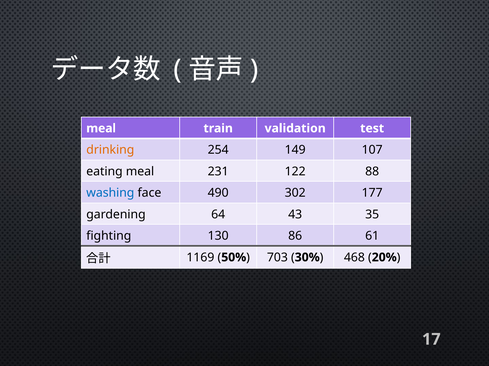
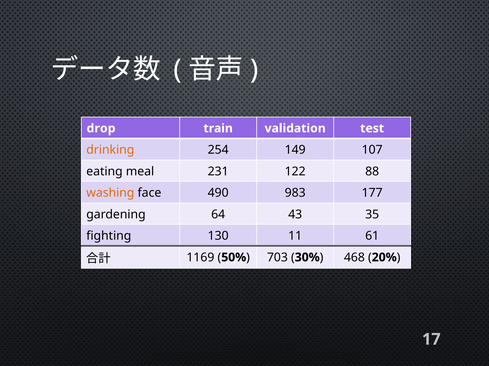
meal at (101, 129): meal -> drop
washing colour: blue -> orange
302: 302 -> 983
86: 86 -> 11
